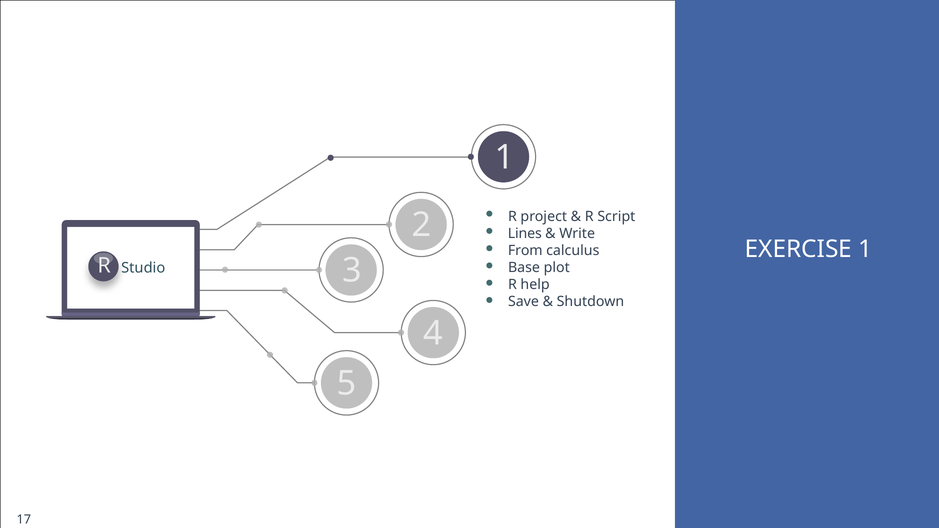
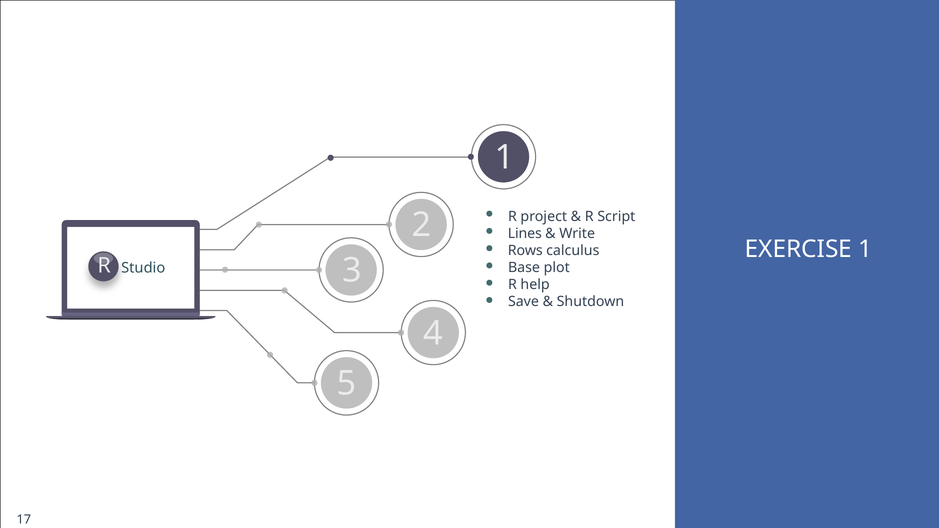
From: From -> Rows
